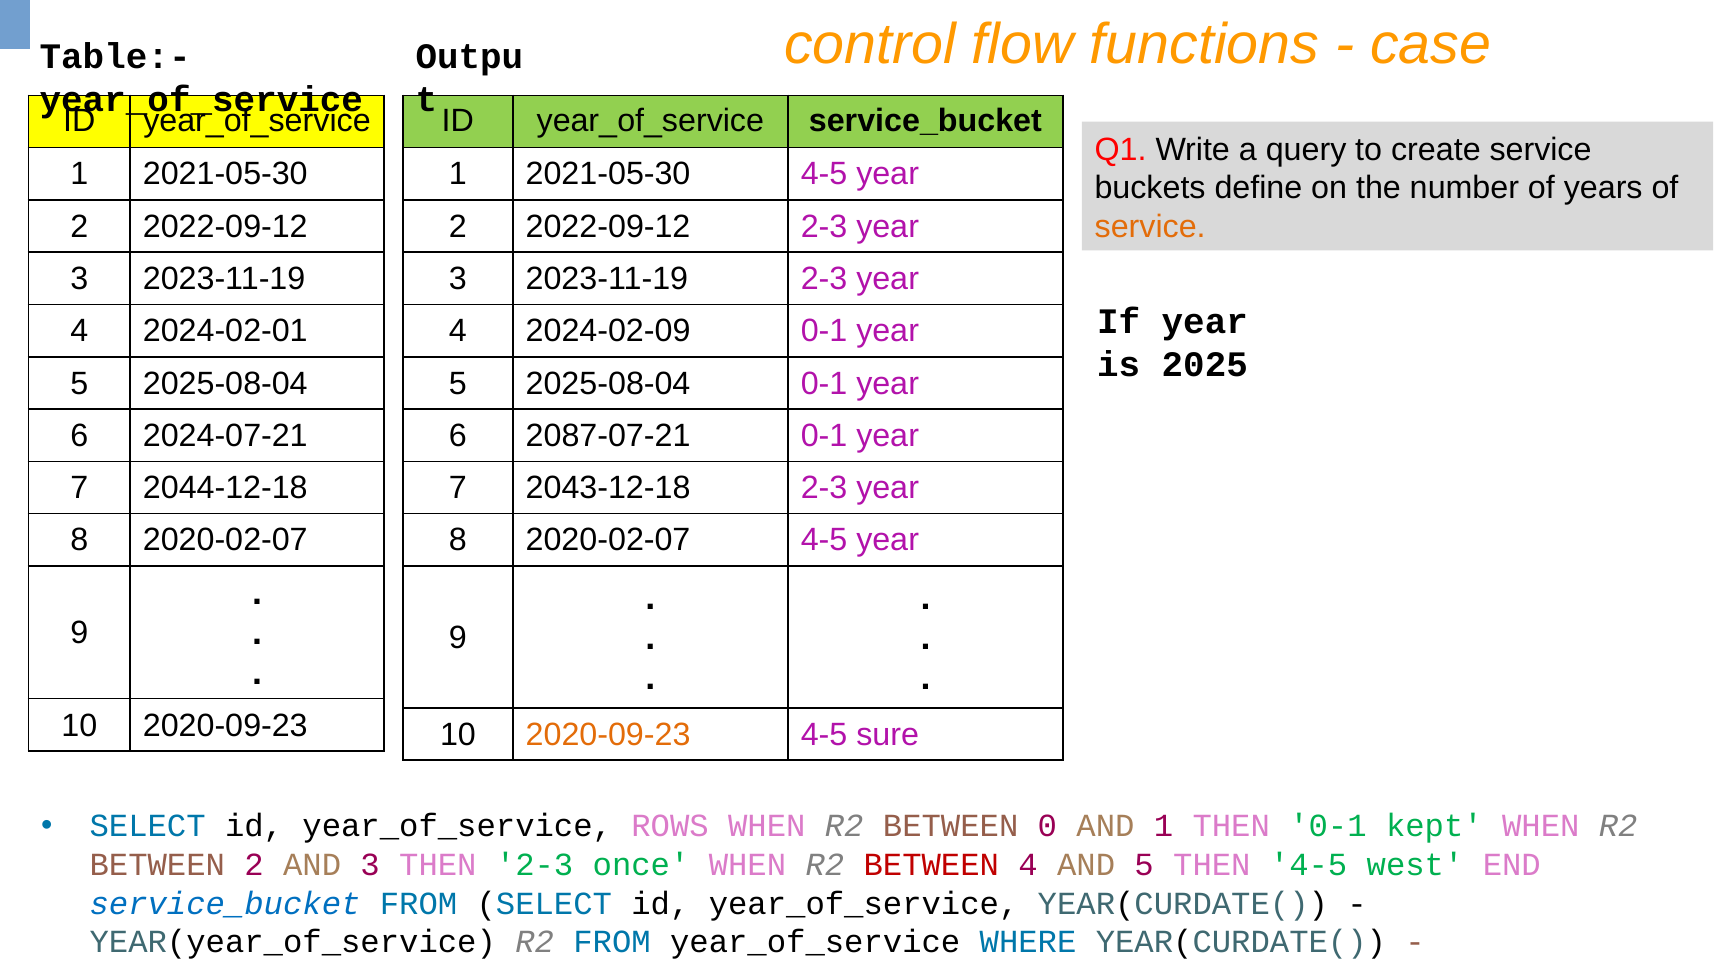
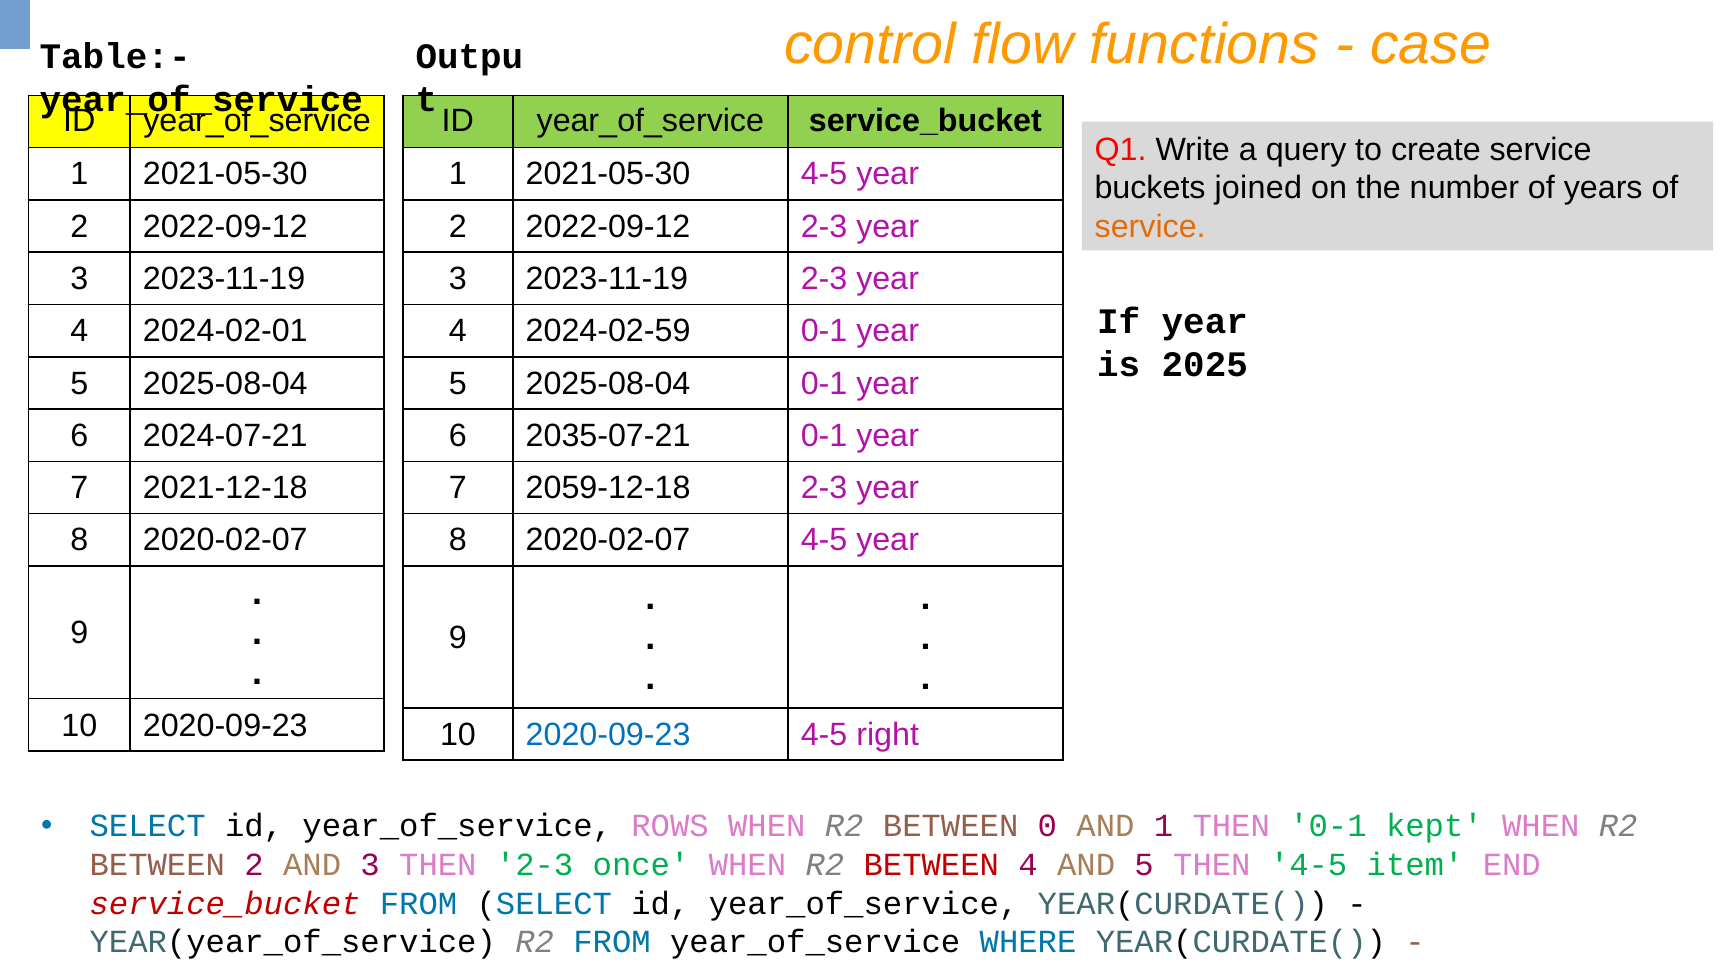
define: define -> joined
2024-02-09: 2024-02-09 -> 2024-02-59
2087-07-21: 2087-07-21 -> 2035-07-21
2044-12-18: 2044-12-18 -> 2021-12-18
2043-12-18: 2043-12-18 -> 2059-12-18
2020-09-23 at (608, 735) colour: orange -> blue
sure: sure -> right
west: west -> item
service_bucket at (225, 904) colour: blue -> red
